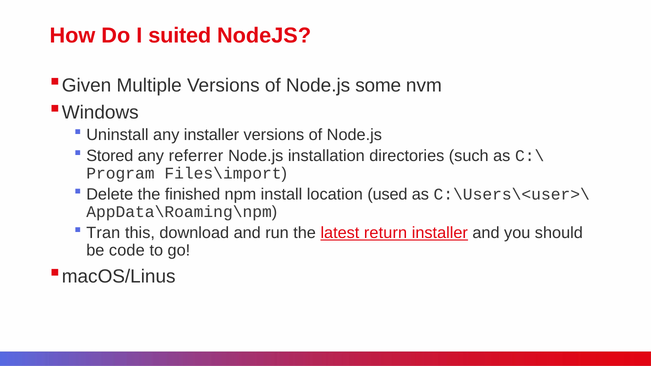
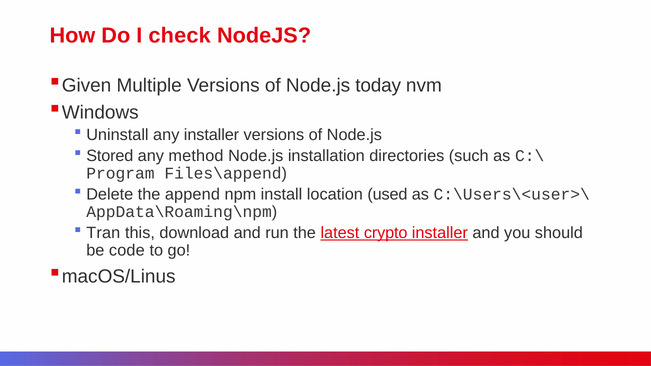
suited: suited -> check
some: some -> today
referrer: referrer -> method
Files\import: Files\import -> Files\append
finished: finished -> append
return: return -> crypto
